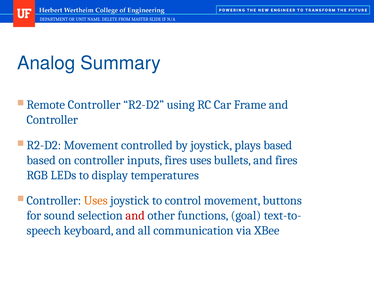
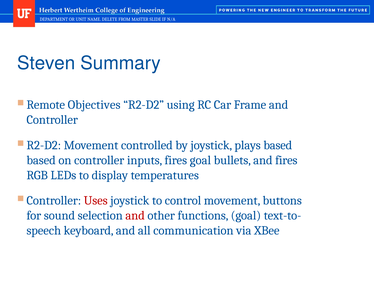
Analog: Analog -> Steven
Controller at (94, 105): Controller -> Objectives
fires uses: uses -> goal
Uses at (96, 200) colour: orange -> red
